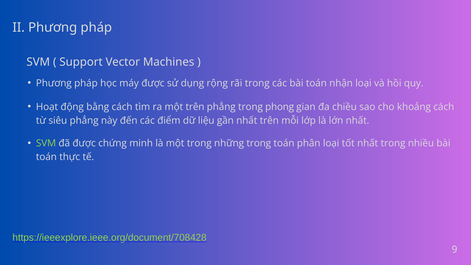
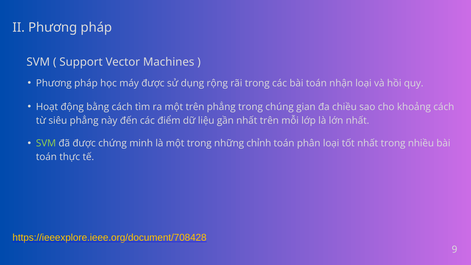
phong: phong -> chúng
những trong: trong -> chỉnh
https://ieeexplore.ieee.org/document/708428 colour: light green -> yellow
